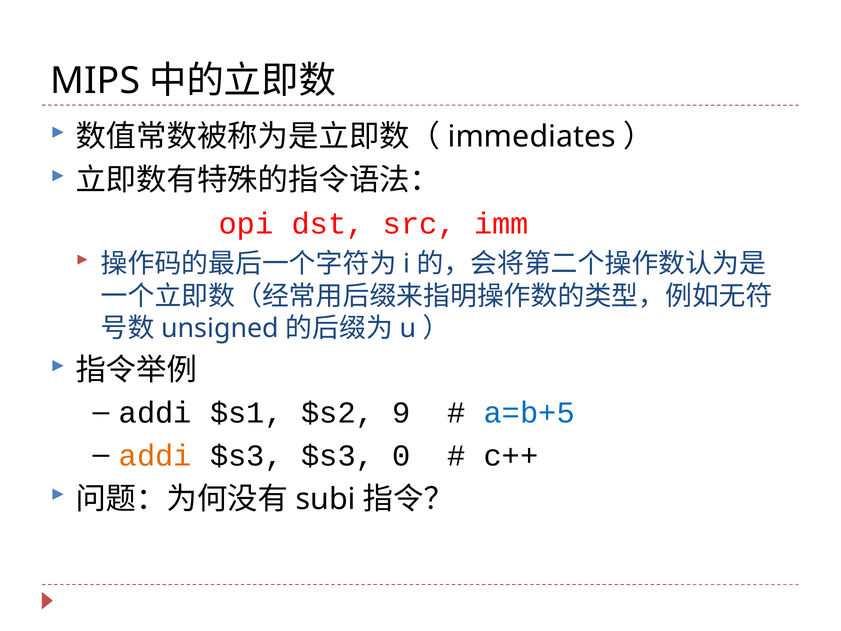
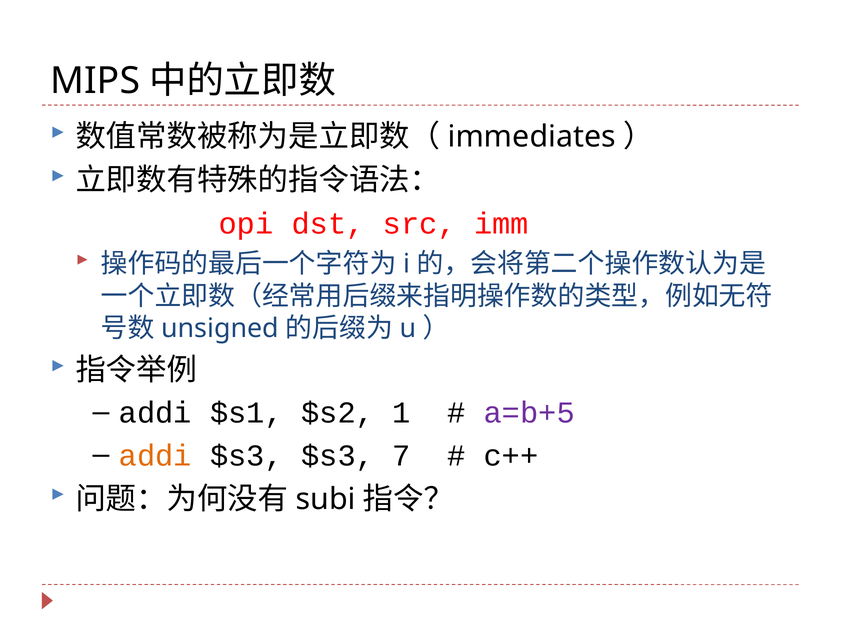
9: 9 -> 1
a=b+5 colour: blue -> purple
0: 0 -> 7
